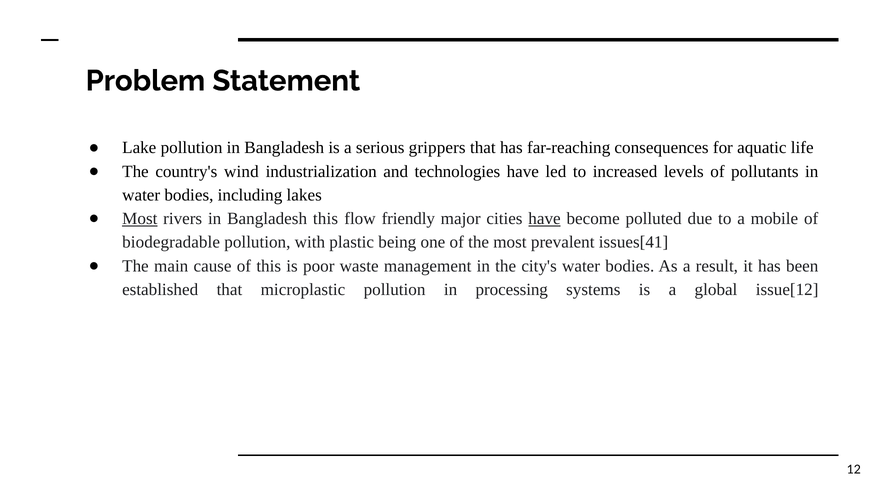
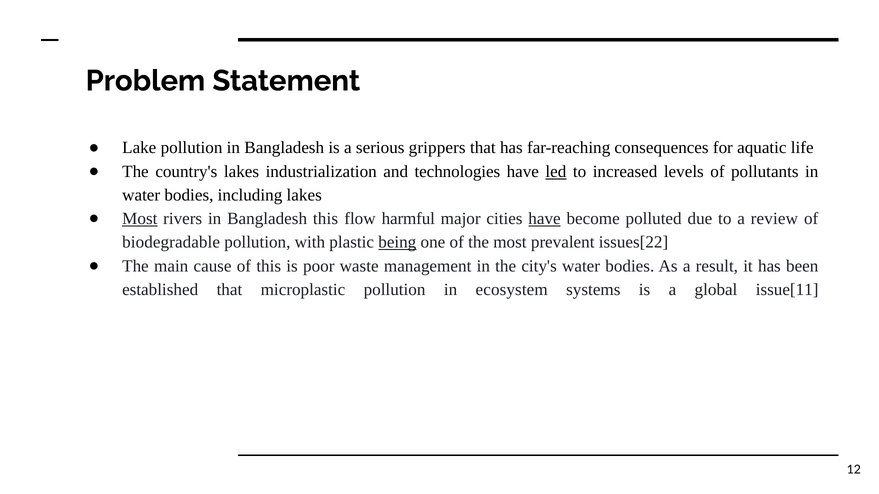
country's wind: wind -> lakes
led underline: none -> present
friendly: friendly -> harmful
mobile: mobile -> review
being underline: none -> present
issues[41: issues[41 -> issues[22
processing: processing -> ecosystem
issue[12: issue[12 -> issue[11
